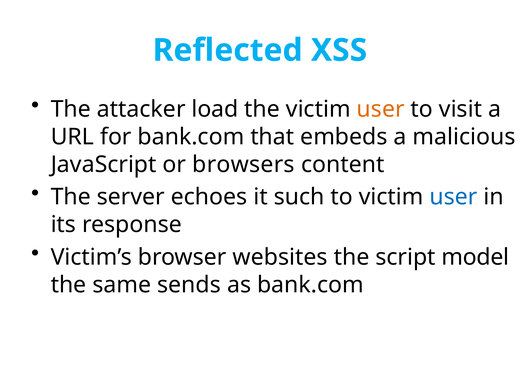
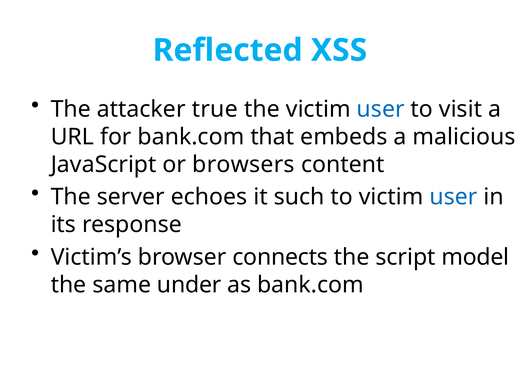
load: load -> true
user at (381, 109) colour: orange -> blue
websites: websites -> connects
sends: sends -> under
